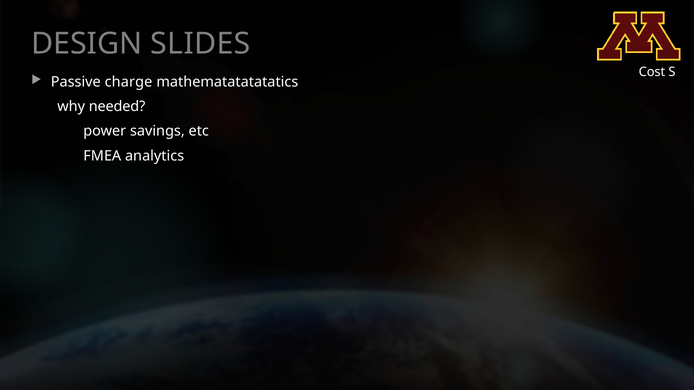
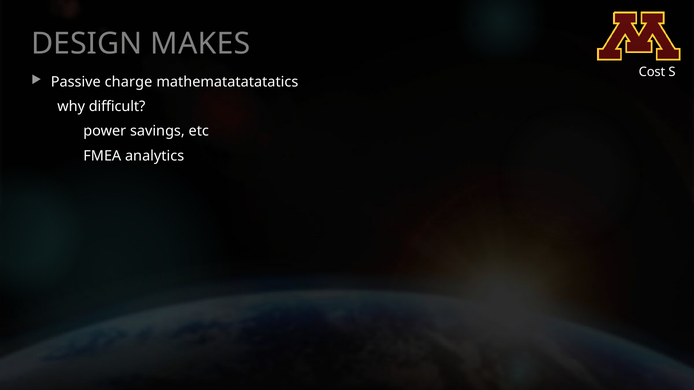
SLIDES: SLIDES -> MAKES
needed: needed -> difficult
